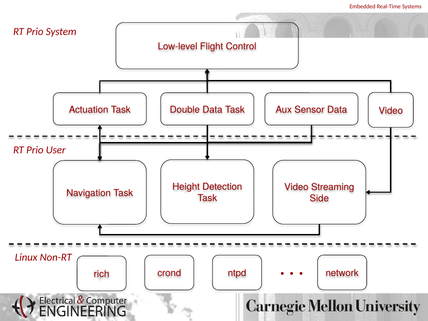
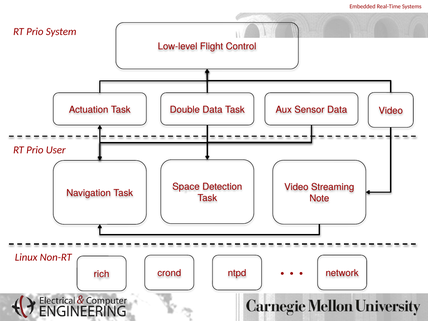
Height: Height -> Space
Side: Side -> Note
